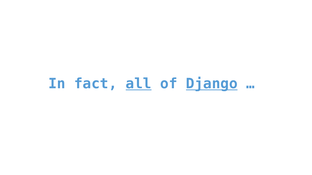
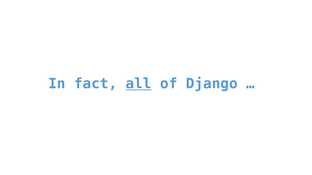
Django underline: present -> none
